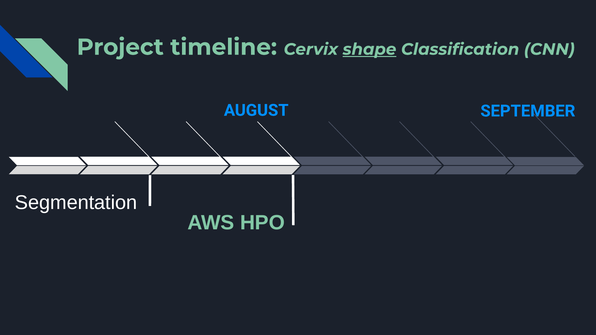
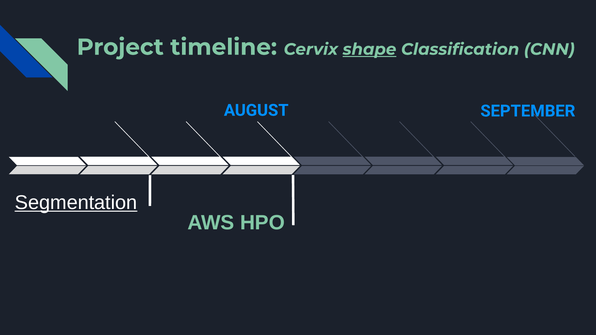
Segmentation underline: none -> present
